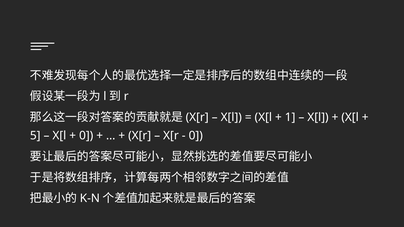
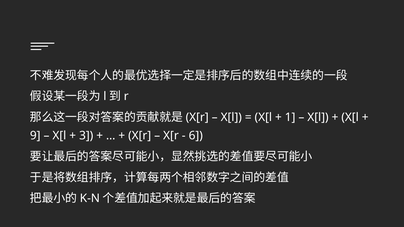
5: 5 -> 9
0 at (86, 136): 0 -> 3
0 at (196, 136): 0 -> 6
